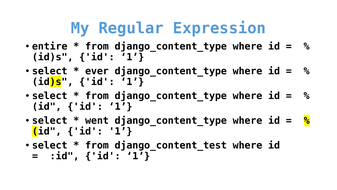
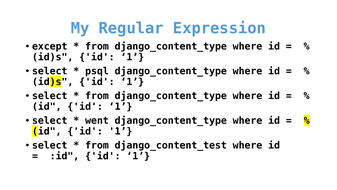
entire: entire -> except
ever: ever -> psql
